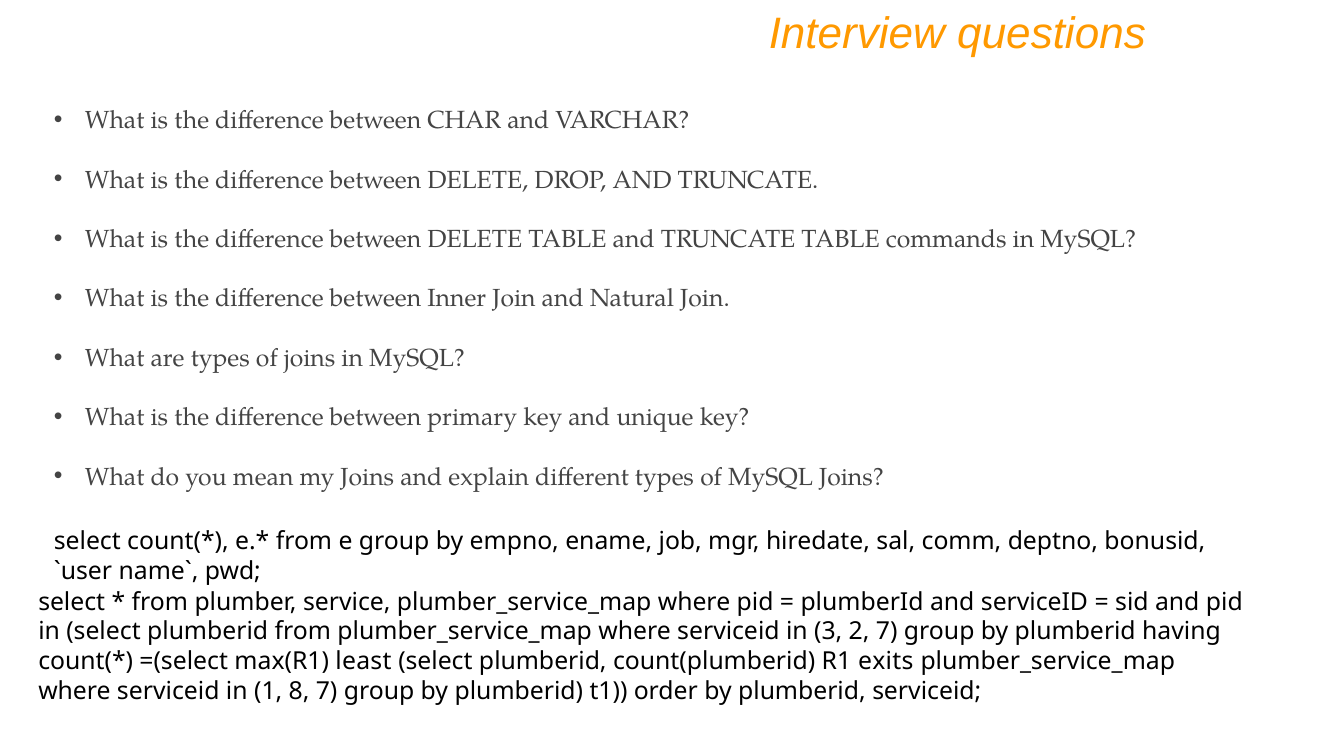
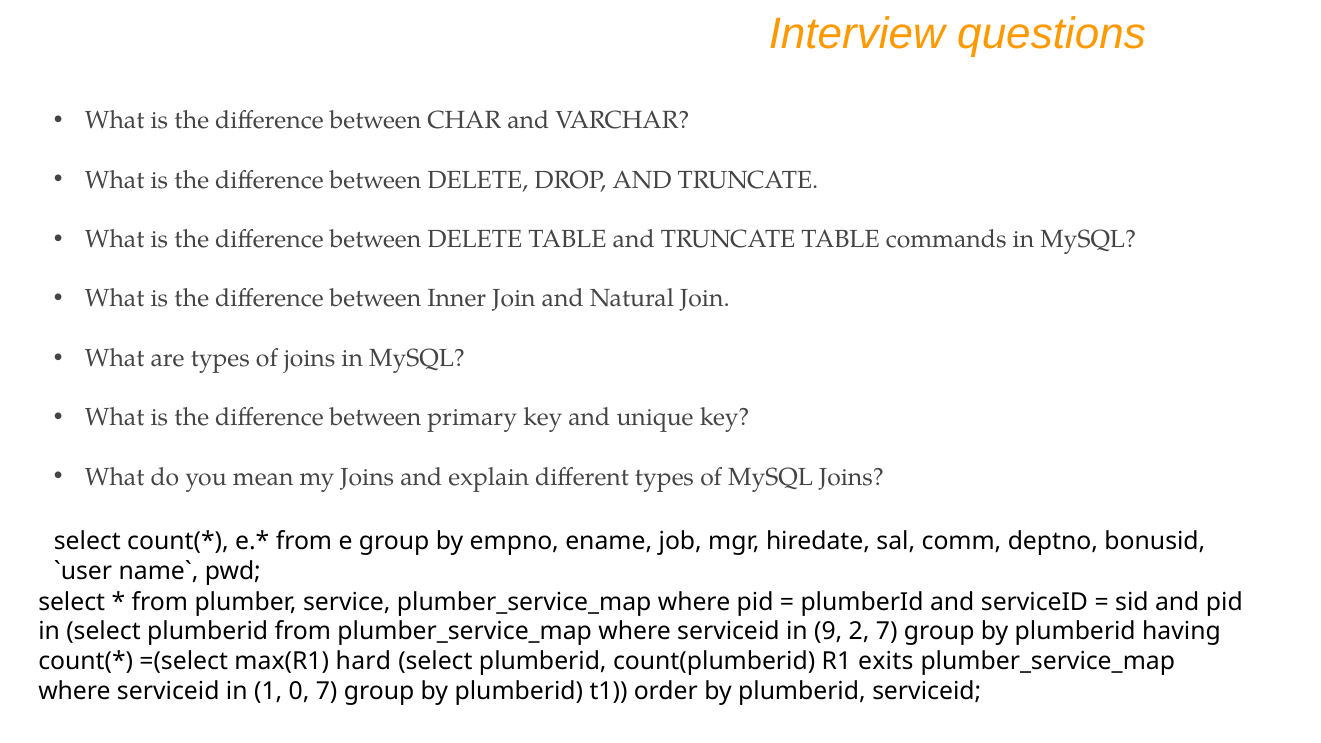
3: 3 -> 9
least: least -> hard
8: 8 -> 0
